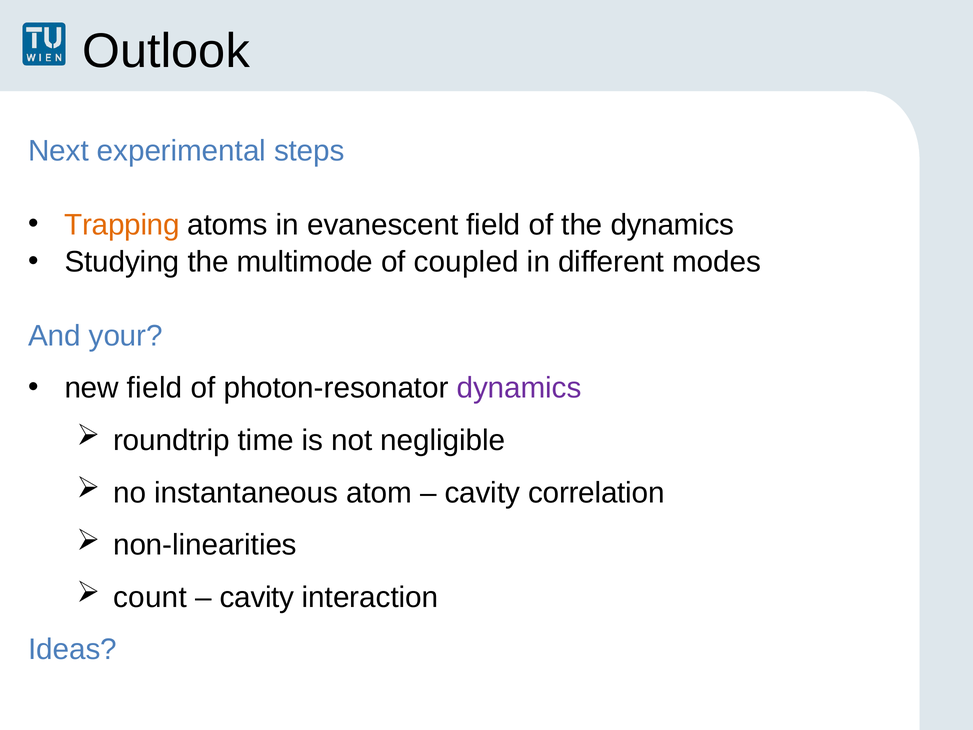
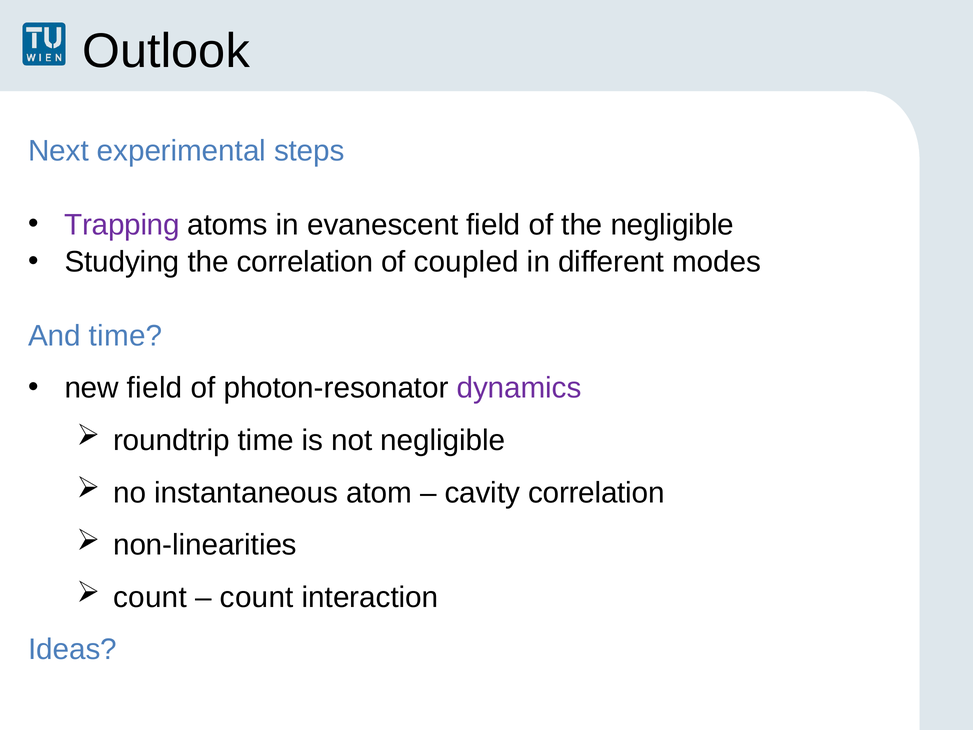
Trapping colour: orange -> purple
the dynamics: dynamics -> negligible
the multimode: multimode -> correlation
And your: your -> time
cavity at (257, 597): cavity -> count
